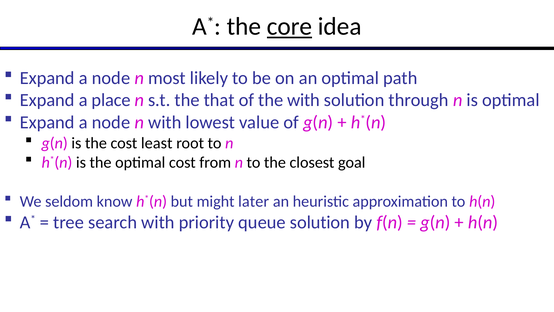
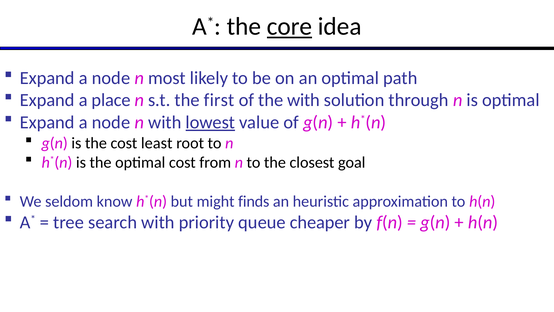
that: that -> first
lowest underline: none -> present
later: later -> finds
queue solution: solution -> cheaper
